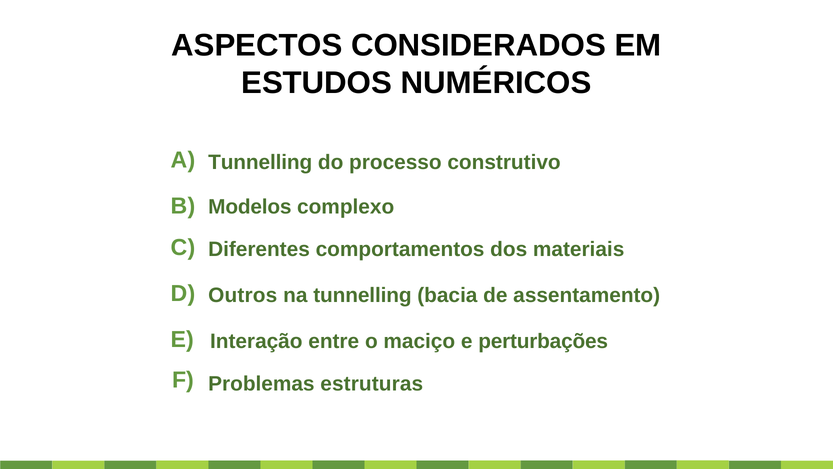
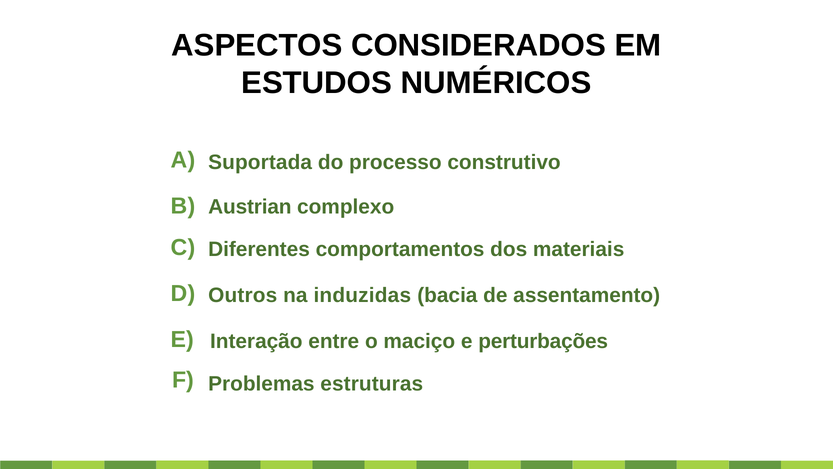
A Tunnelling: Tunnelling -> Suportada
Modelos: Modelos -> Austrian
na tunnelling: tunnelling -> induzidas
